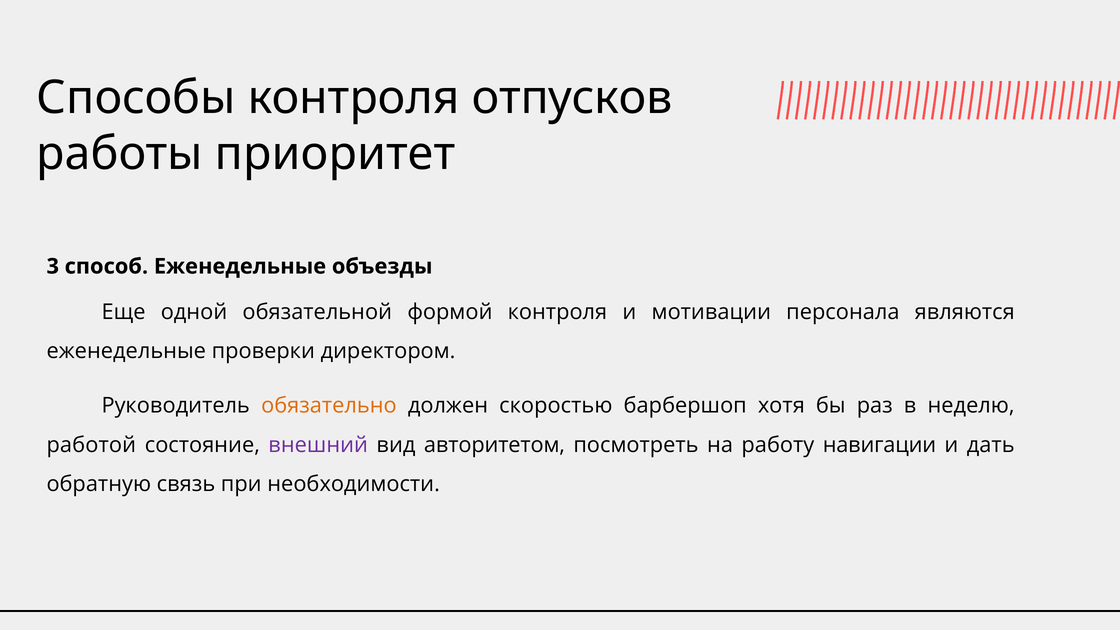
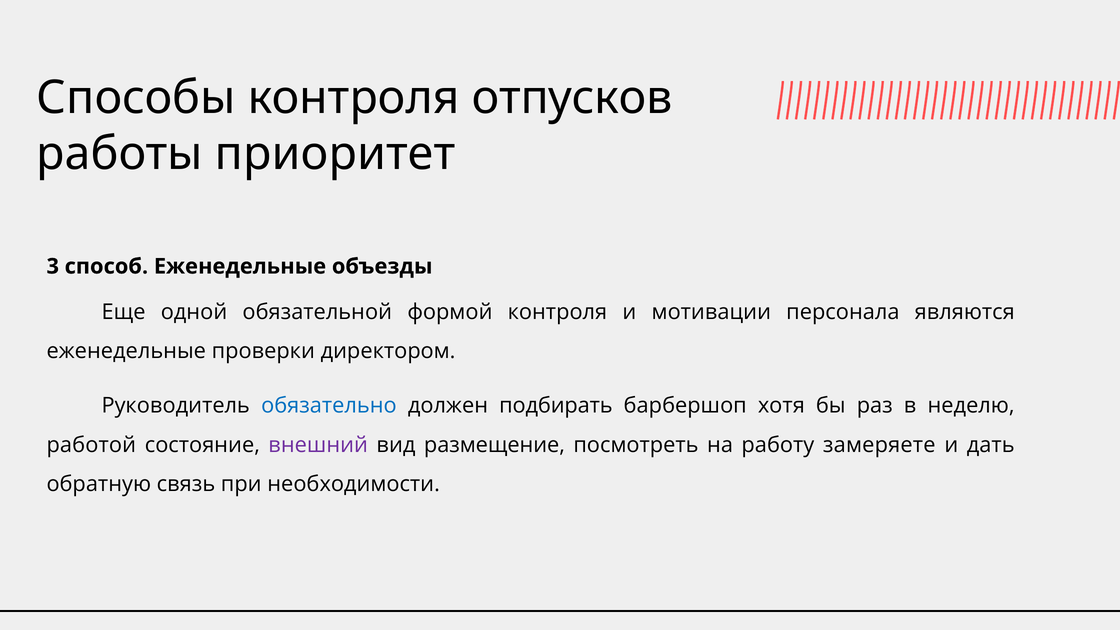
обязательно colour: orange -> blue
скоростью: скоростью -> подбирать
авторитетом: авторитетом -> размещение
навигации: навигации -> замеряете
